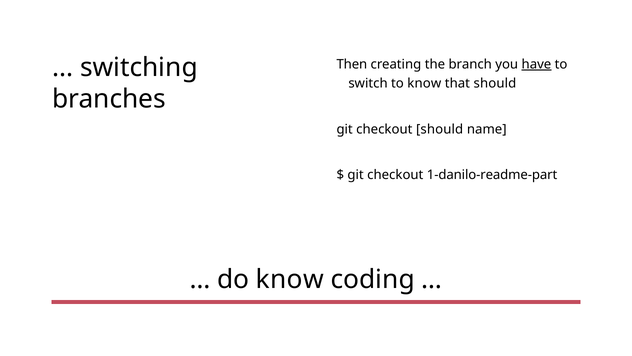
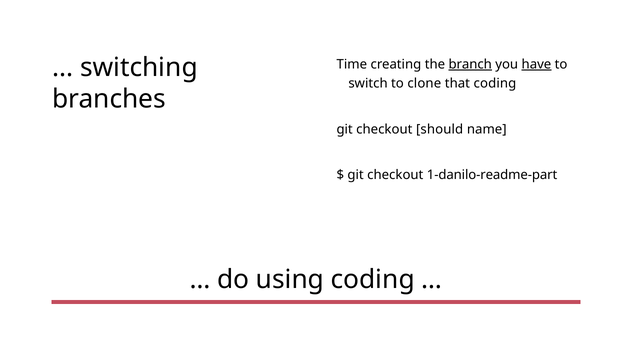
Then: Then -> Time
branch underline: none -> present
to know: know -> clone
that should: should -> coding
do know: know -> using
